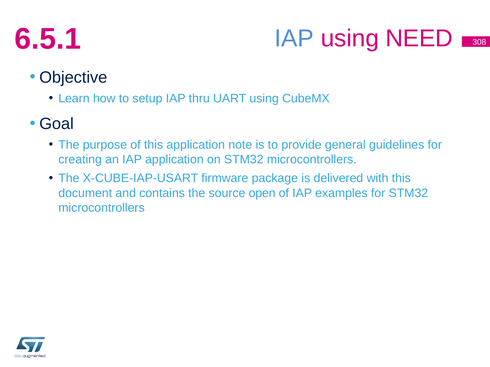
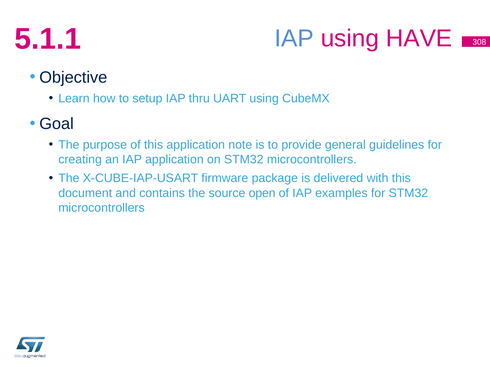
6.5.1: 6.5.1 -> 5.1.1
NEED: NEED -> HAVE
